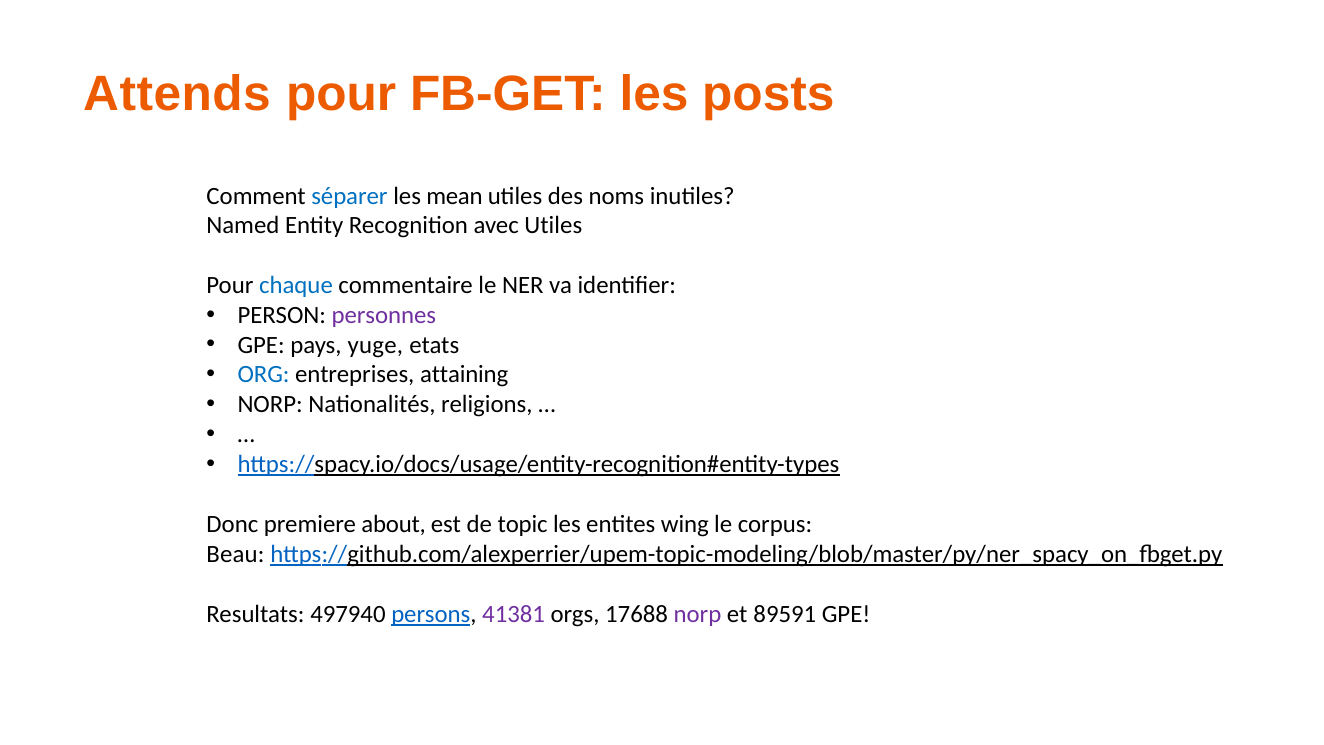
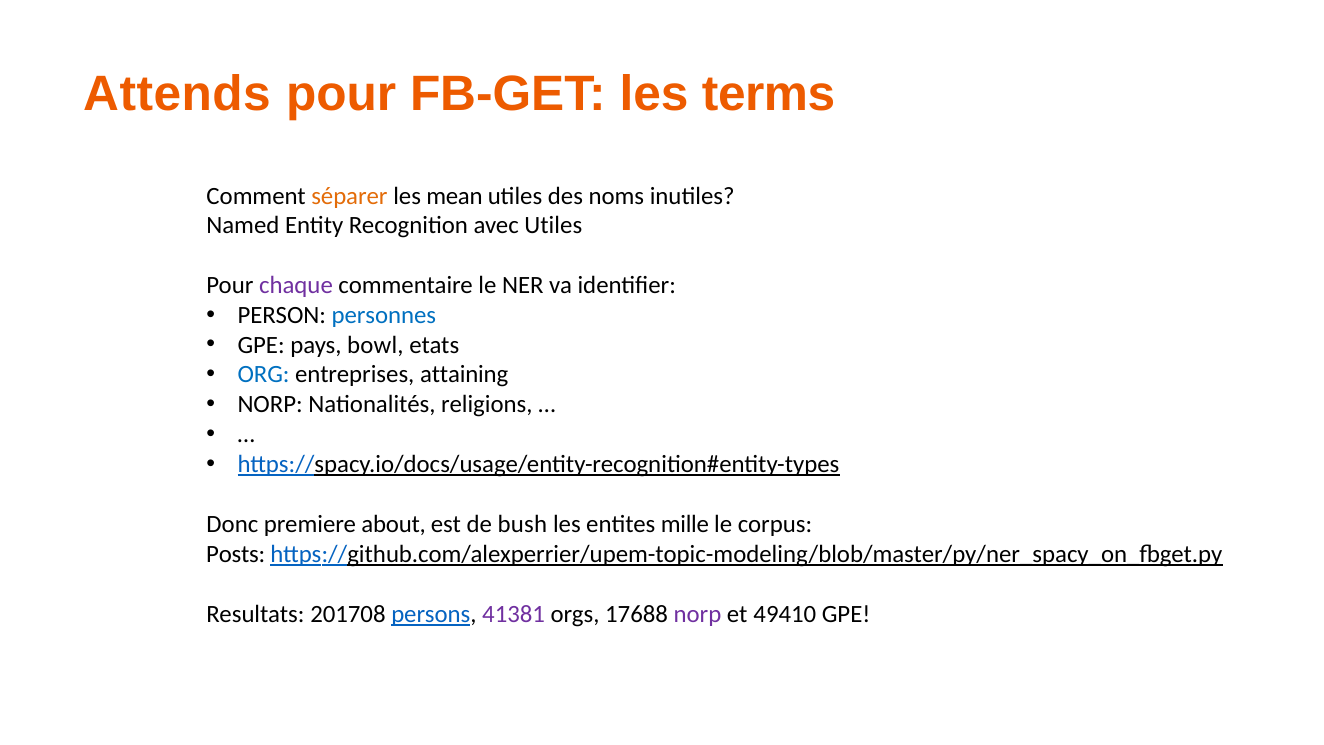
posts: posts -> terms
séparer colour: blue -> orange
chaque colour: blue -> purple
personnes colour: purple -> blue
yuge: yuge -> bowl
topic: topic -> bush
wing: wing -> mille
Beau: Beau -> Posts
497940: 497940 -> 201708
89591: 89591 -> 49410
